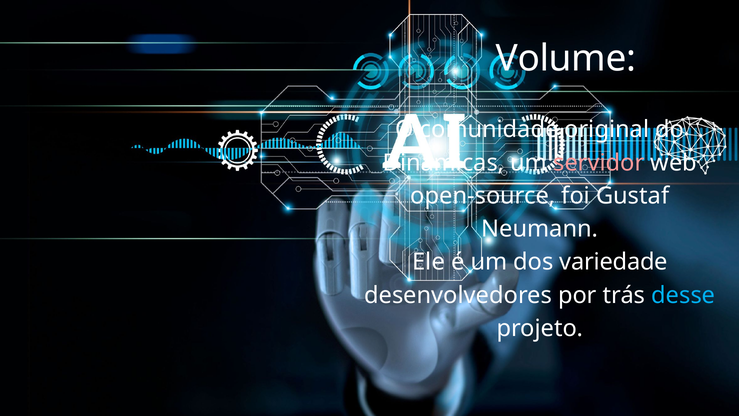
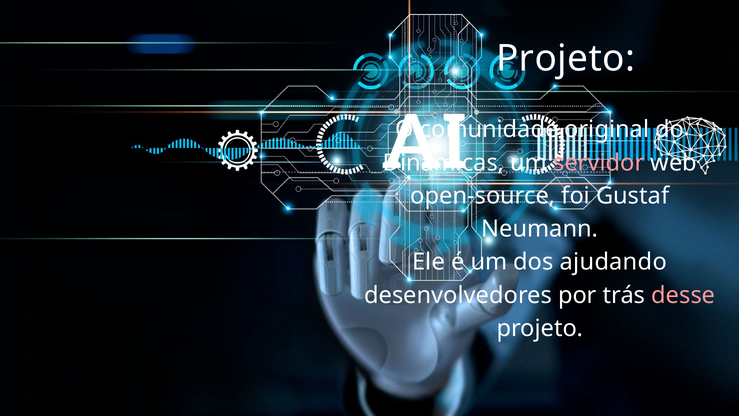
Volume at (566, 59): Volume -> Projeto
variedade: variedade -> ajudando
desse colour: light blue -> pink
